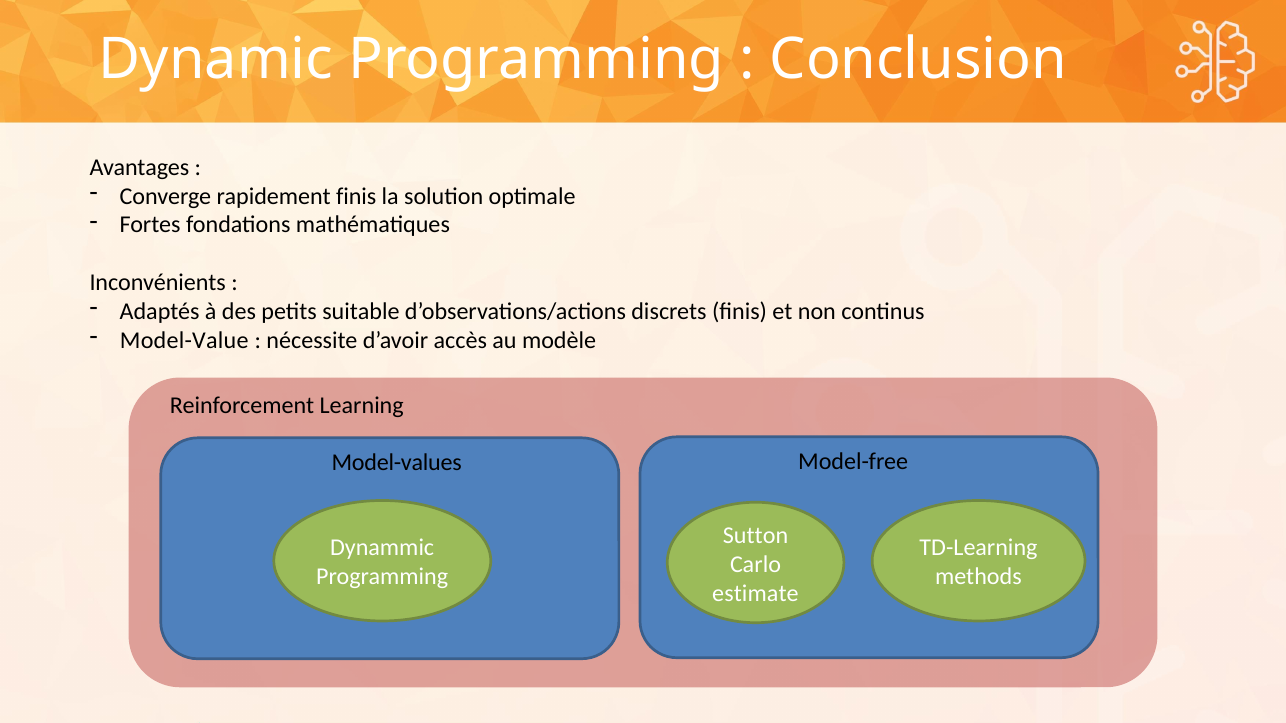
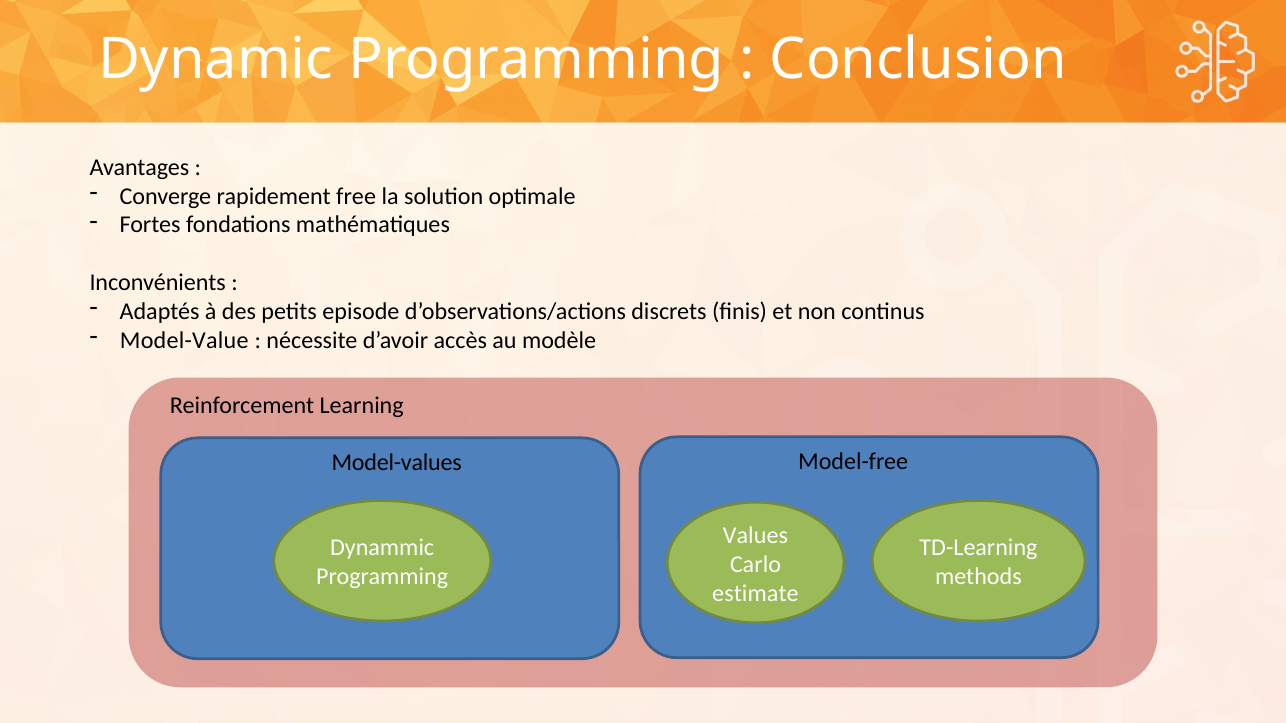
rapidement finis: finis -> free
suitable: suitable -> episode
Sutton: Sutton -> Values
